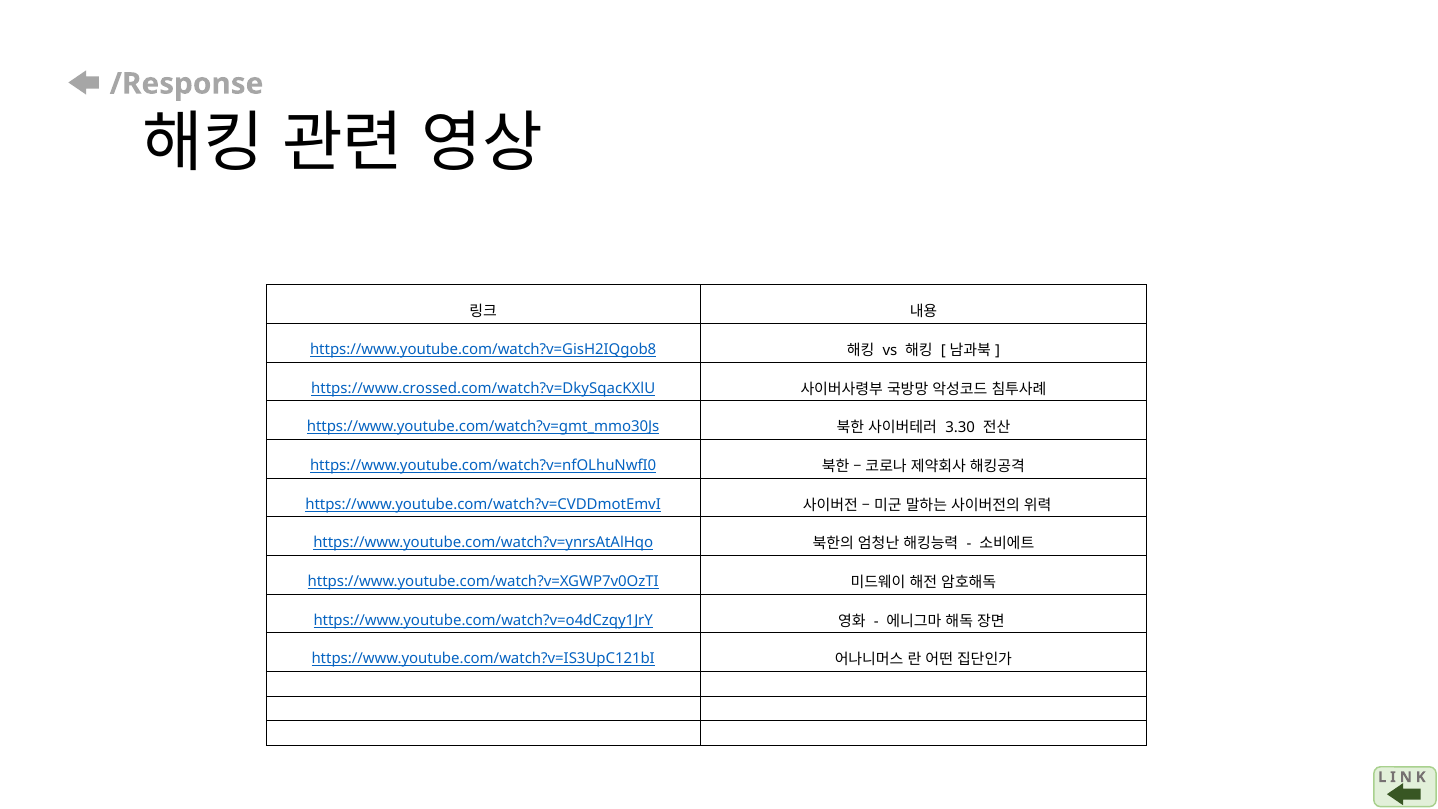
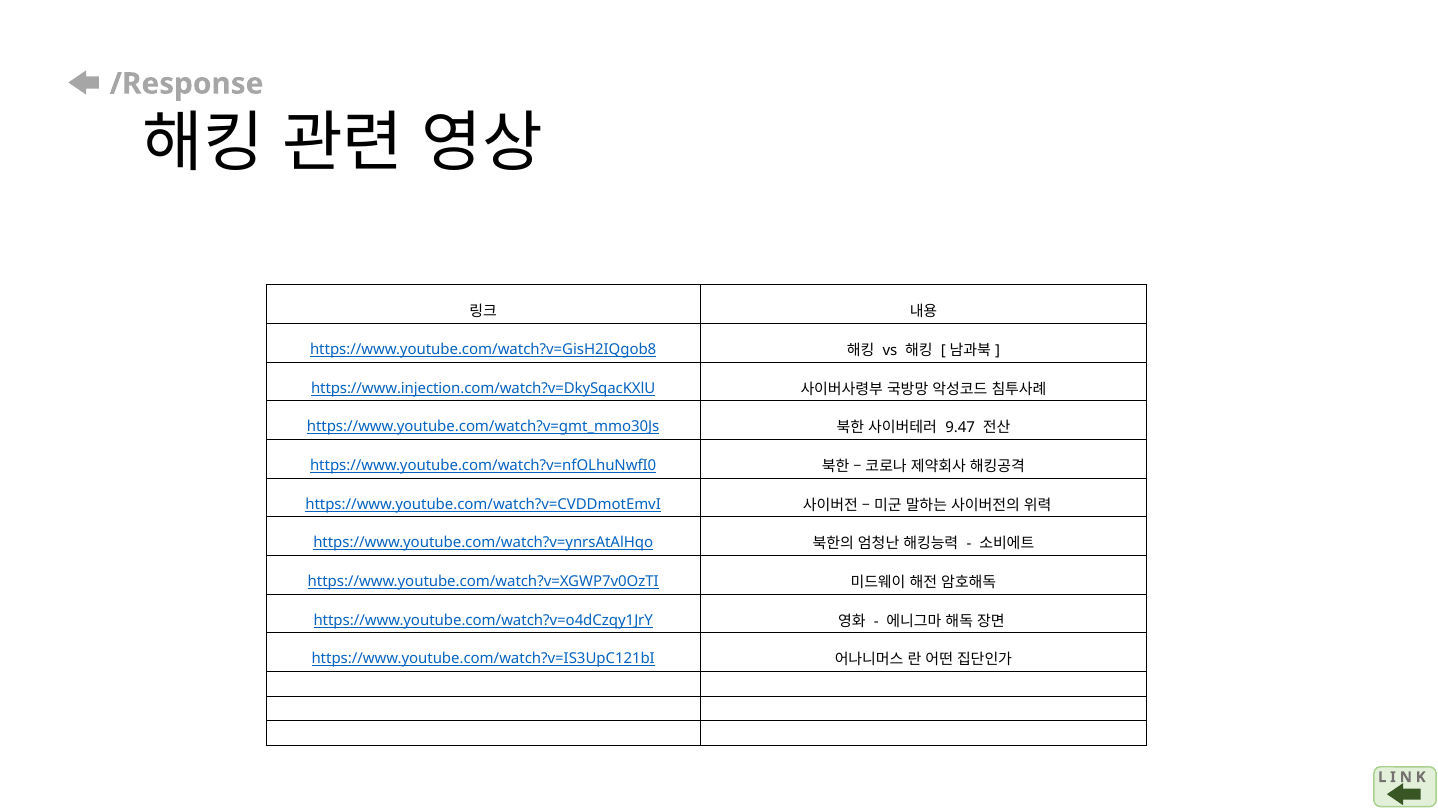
https://www.crossed.com/watch?v=DkySqacKXlU: https://www.crossed.com/watch?v=DkySqacKXlU -> https://www.injection.com/watch?v=DkySqacKXlU
3.30: 3.30 -> 9.47
